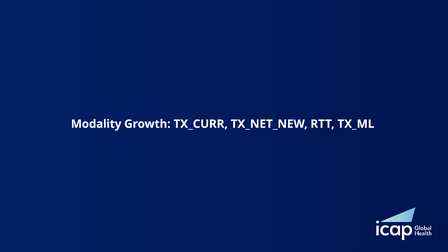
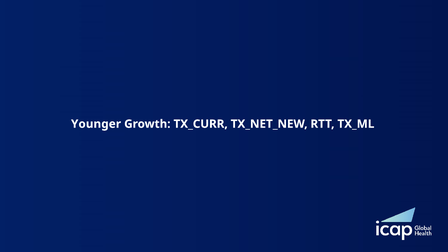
Modality: Modality -> Younger
